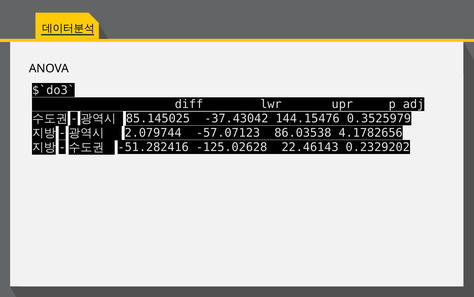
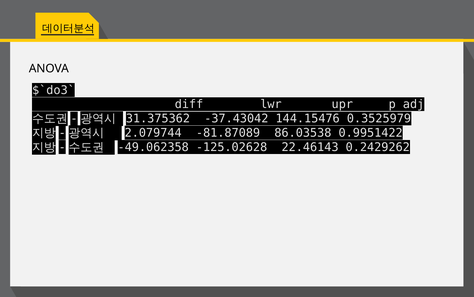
85.145025: 85.145025 -> 31.375362
-57.07123: -57.07123 -> -81.87089
4.1782656: 4.1782656 -> 0.9951422
-51.282416: -51.282416 -> -49.062358
0.2329202: 0.2329202 -> 0.2429262
